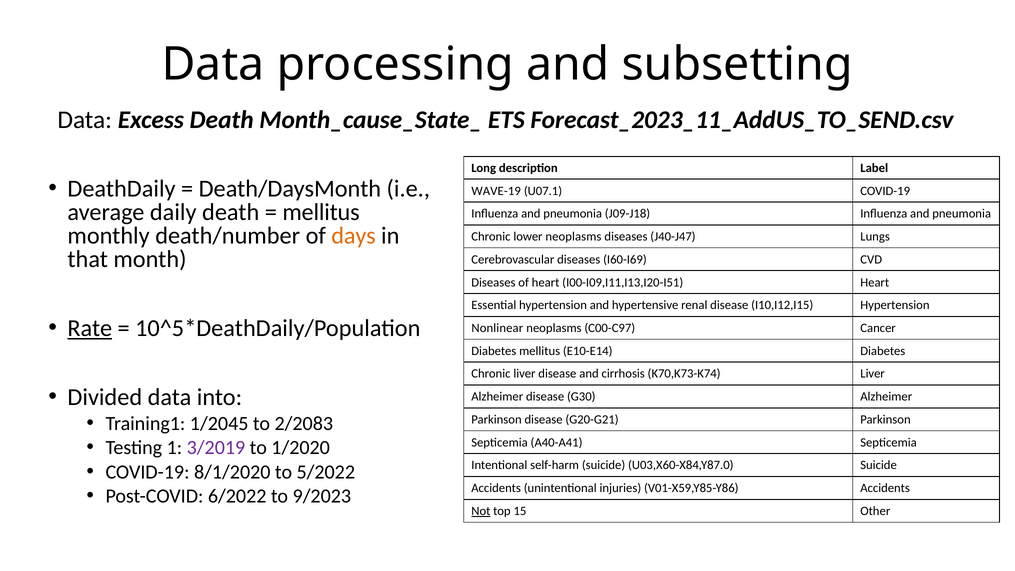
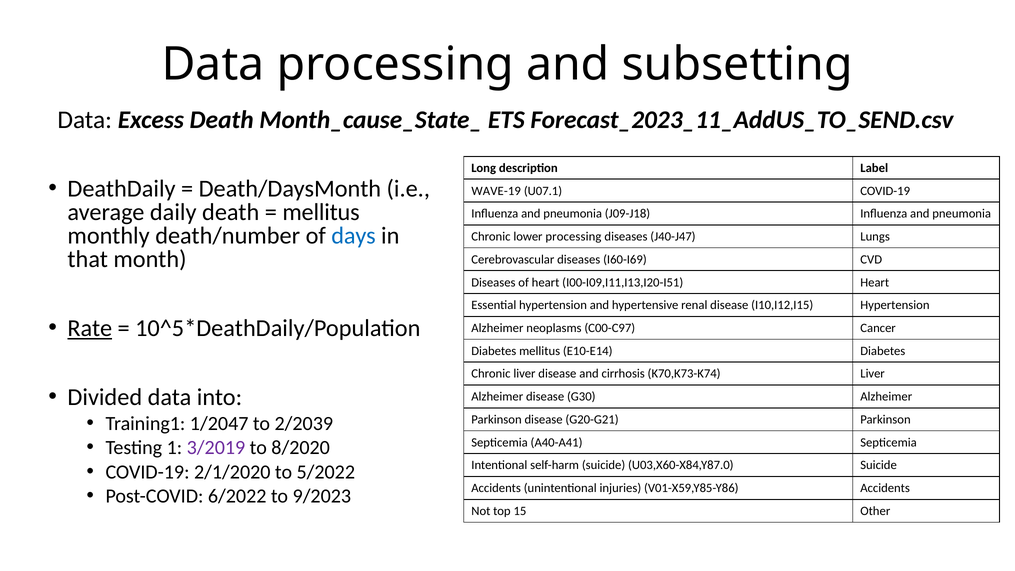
days colour: orange -> blue
lower neoplasms: neoplasms -> processing
Nonlinear at (497, 328): Nonlinear -> Alzheimer
1/2045: 1/2045 -> 1/2047
2/2083: 2/2083 -> 2/2039
1/2020: 1/2020 -> 8/2020
8/1/2020: 8/1/2020 -> 2/1/2020
Not underline: present -> none
